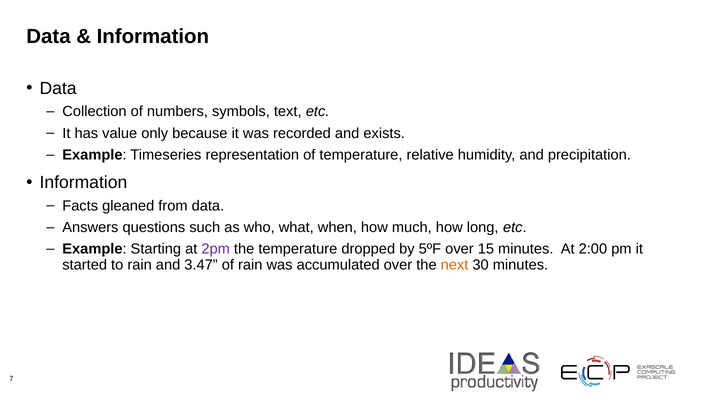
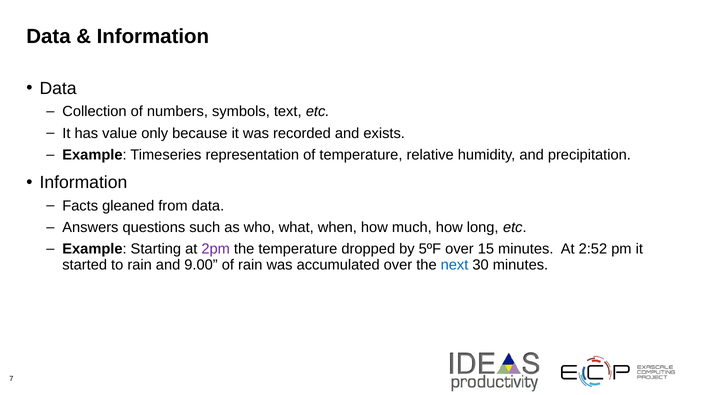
2:00: 2:00 -> 2:52
3.47: 3.47 -> 9.00
next colour: orange -> blue
